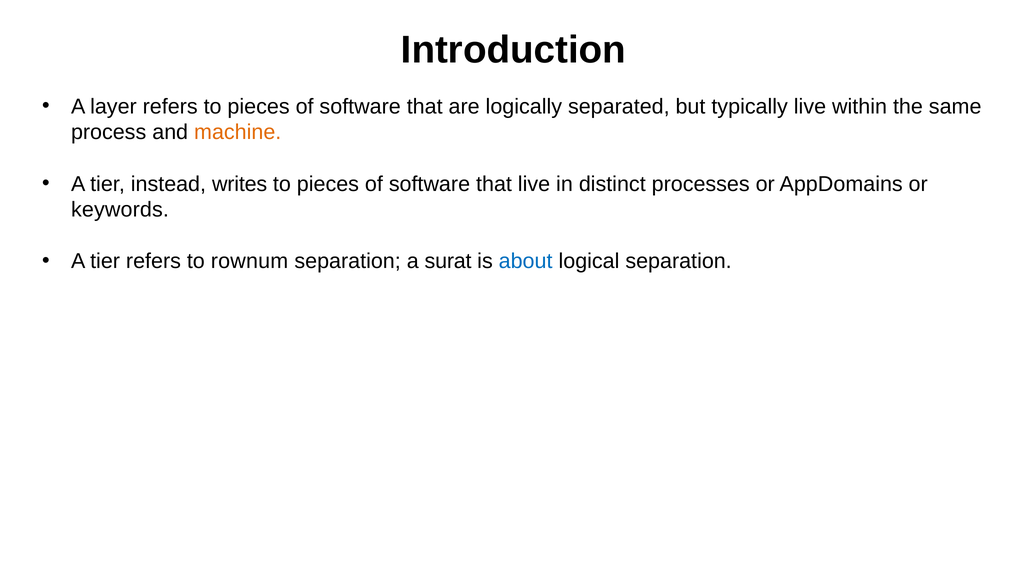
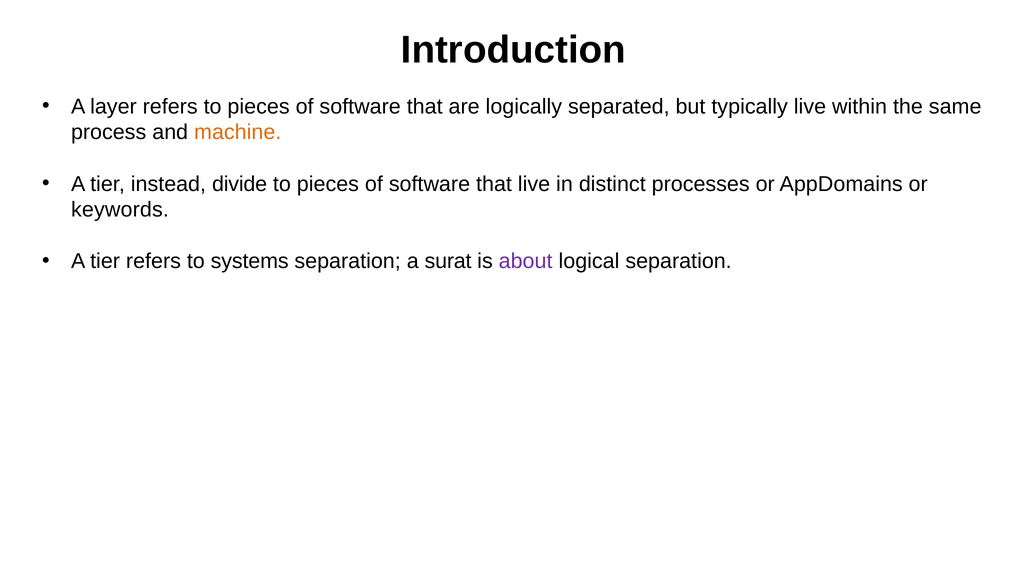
writes: writes -> divide
rownum: rownum -> systems
about colour: blue -> purple
